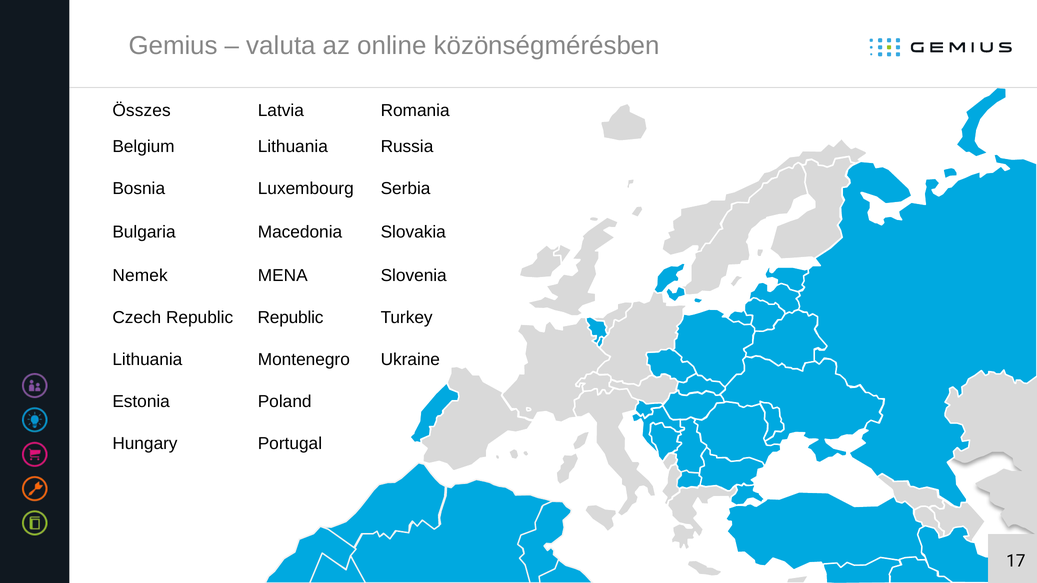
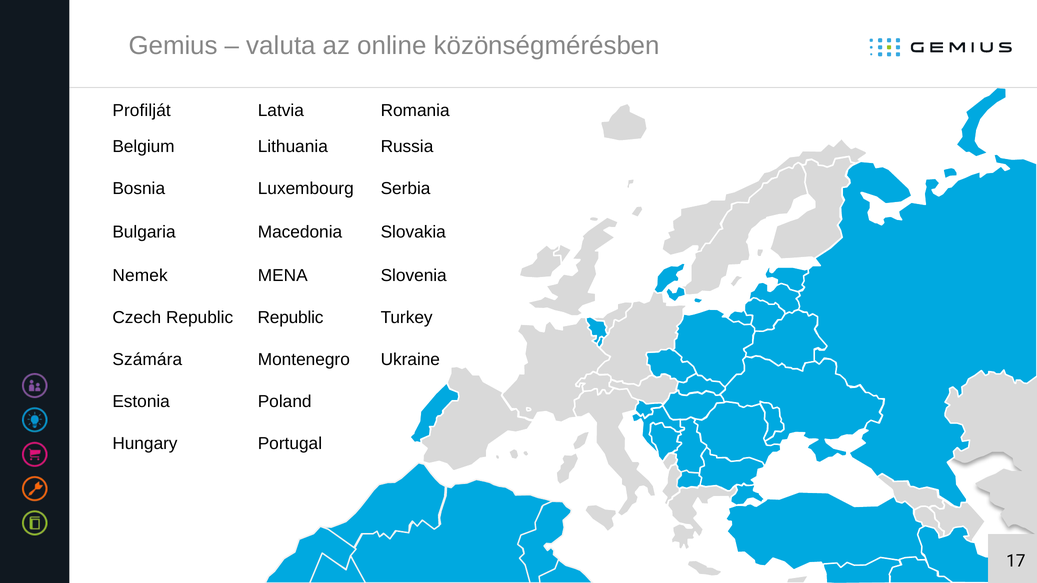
Összes: Összes -> Profilját
Lithuania at (147, 360): Lithuania -> Számára
